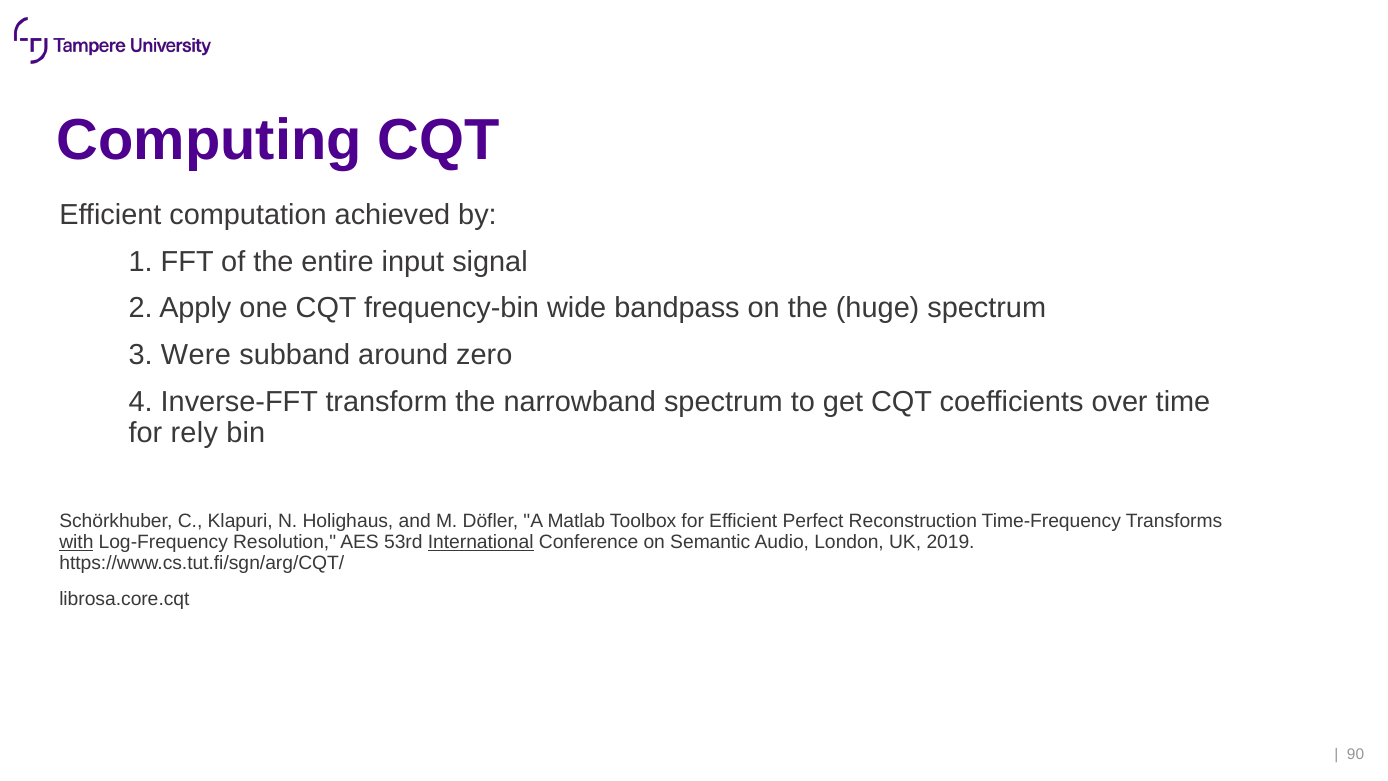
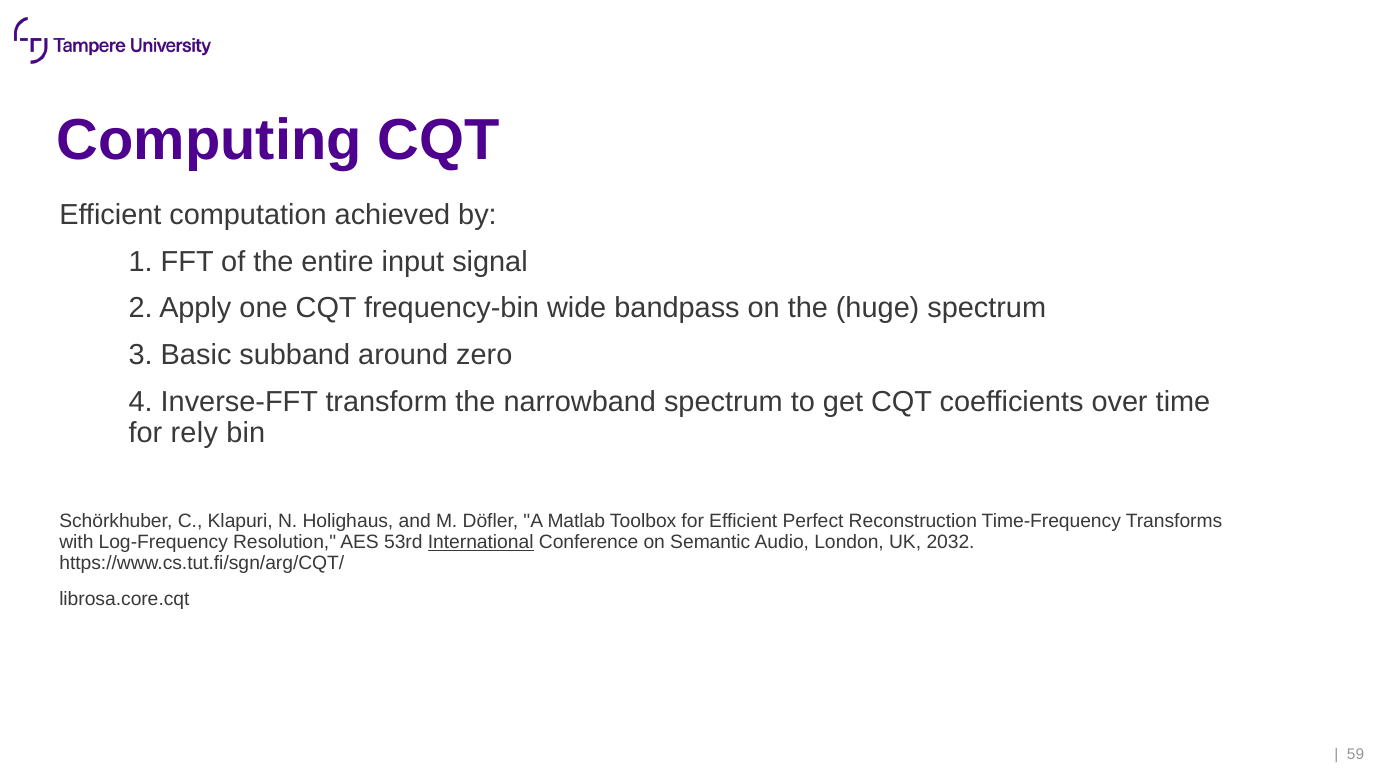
Were: Were -> Basic
with underline: present -> none
2019: 2019 -> 2032
90: 90 -> 59
